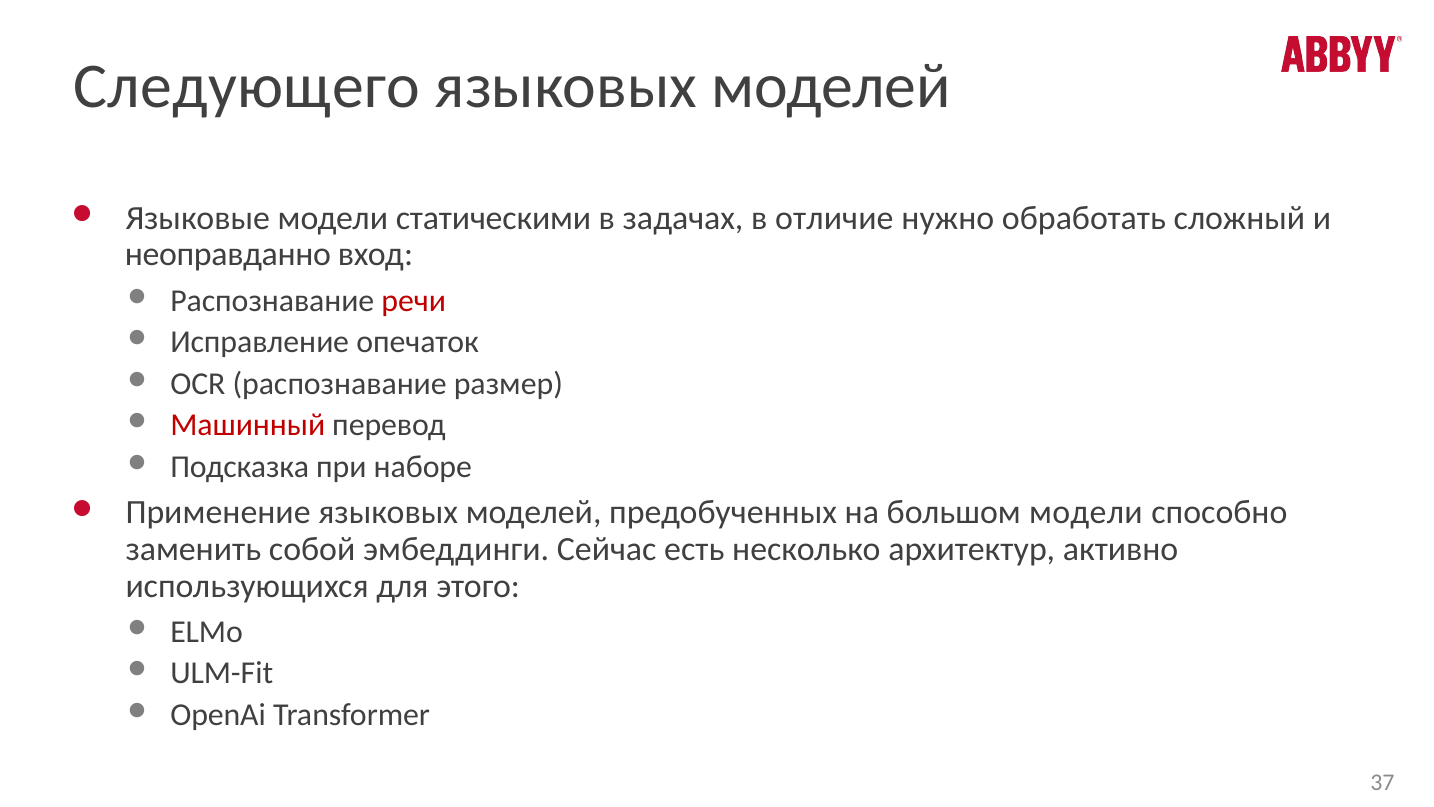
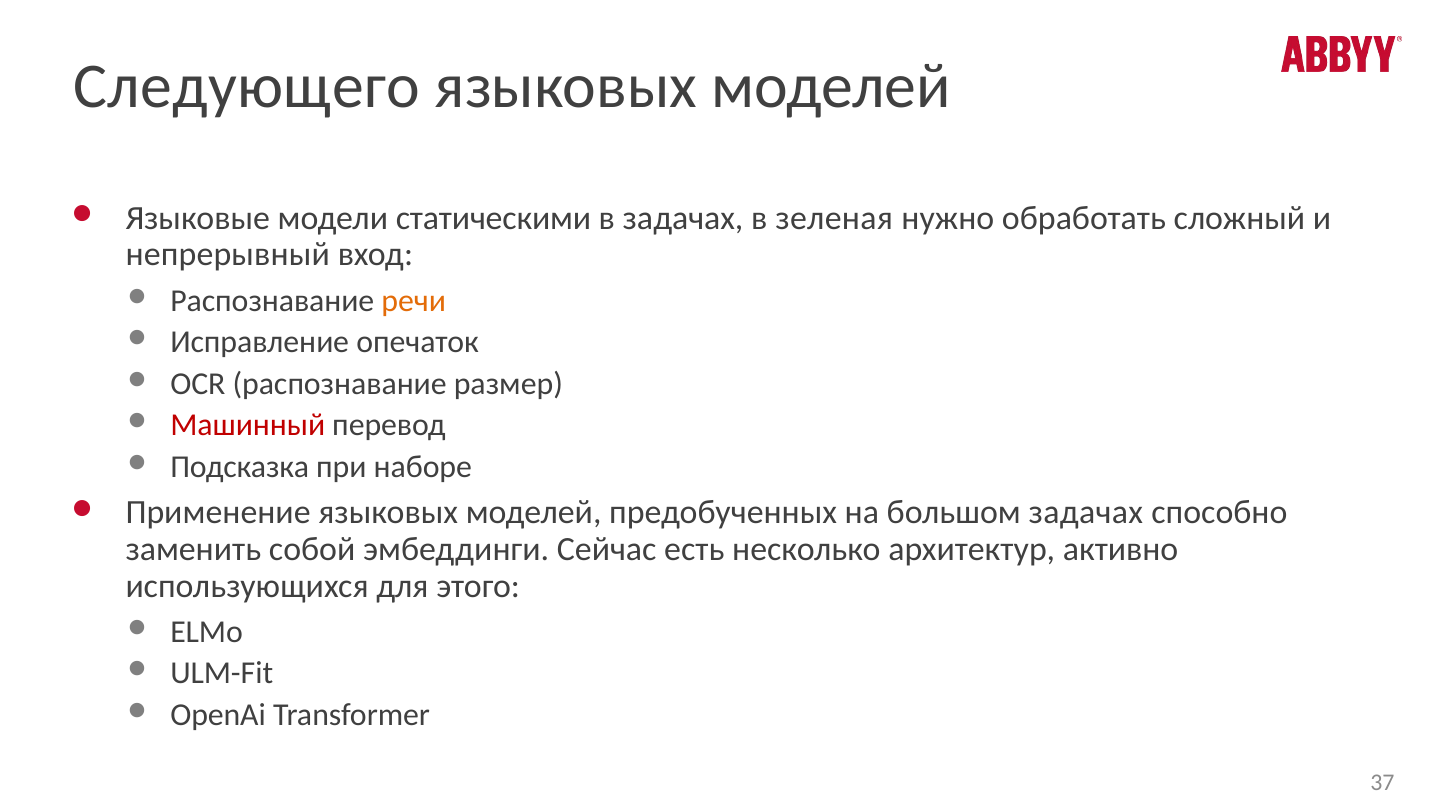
отличие: отличие -> зеленая
неоправданно: неоправданно -> непрерывный
речи colour: red -> orange
большом модели: модели -> задачах
